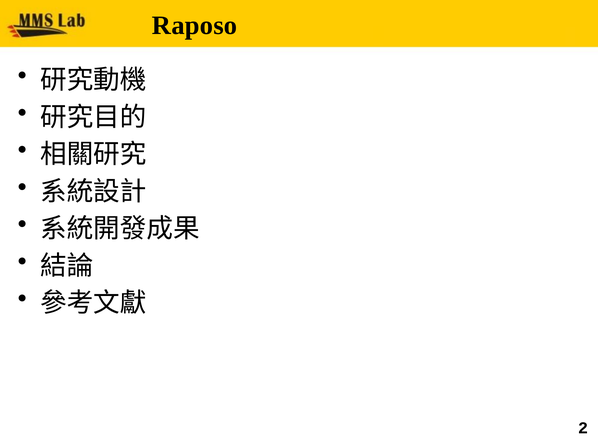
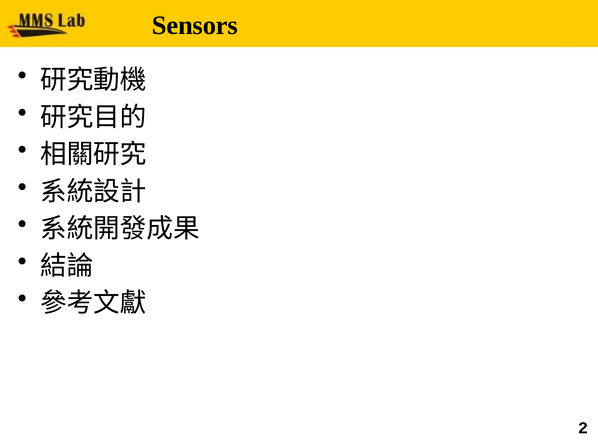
Raposo: Raposo -> Sensors
